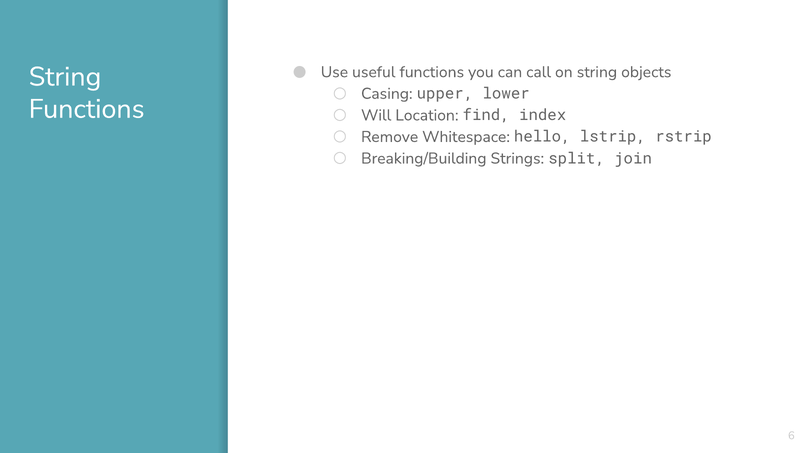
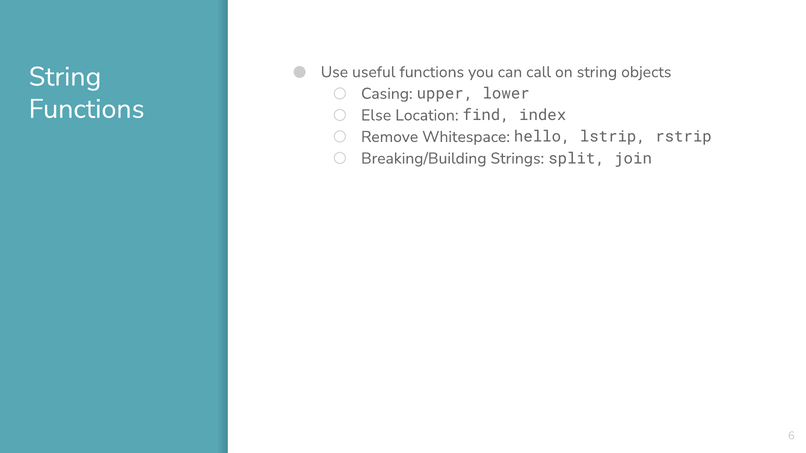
Will: Will -> Else
